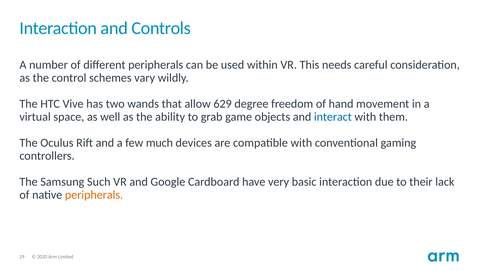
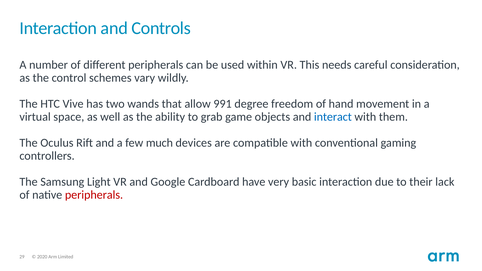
629: 629 -> 991
Such: Such -> Light
peripherals at (94, 195) colour: orange -> red
